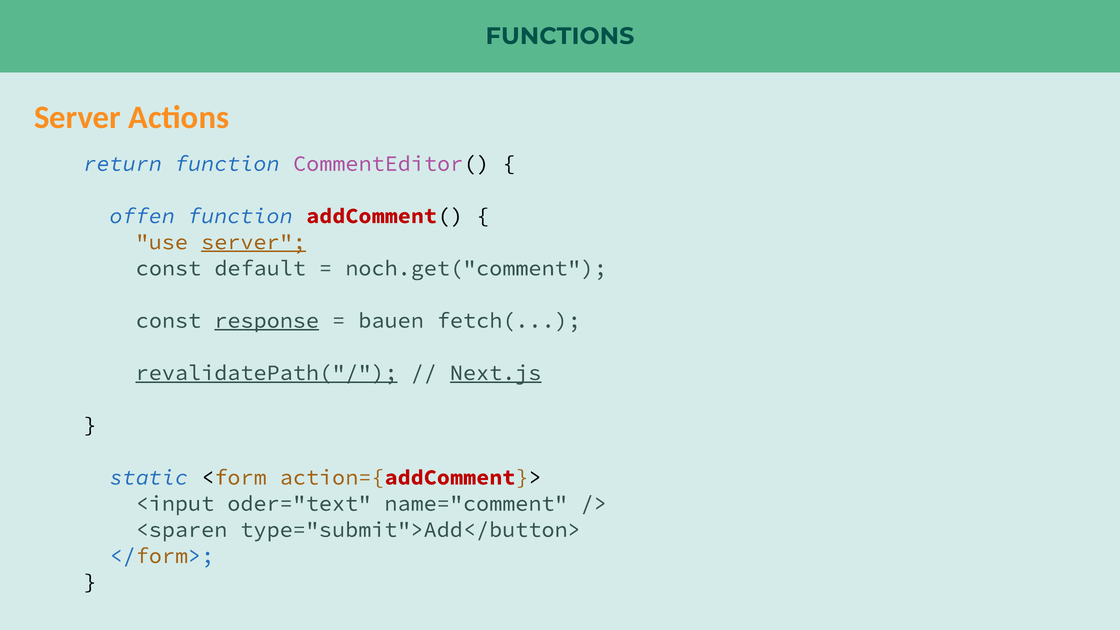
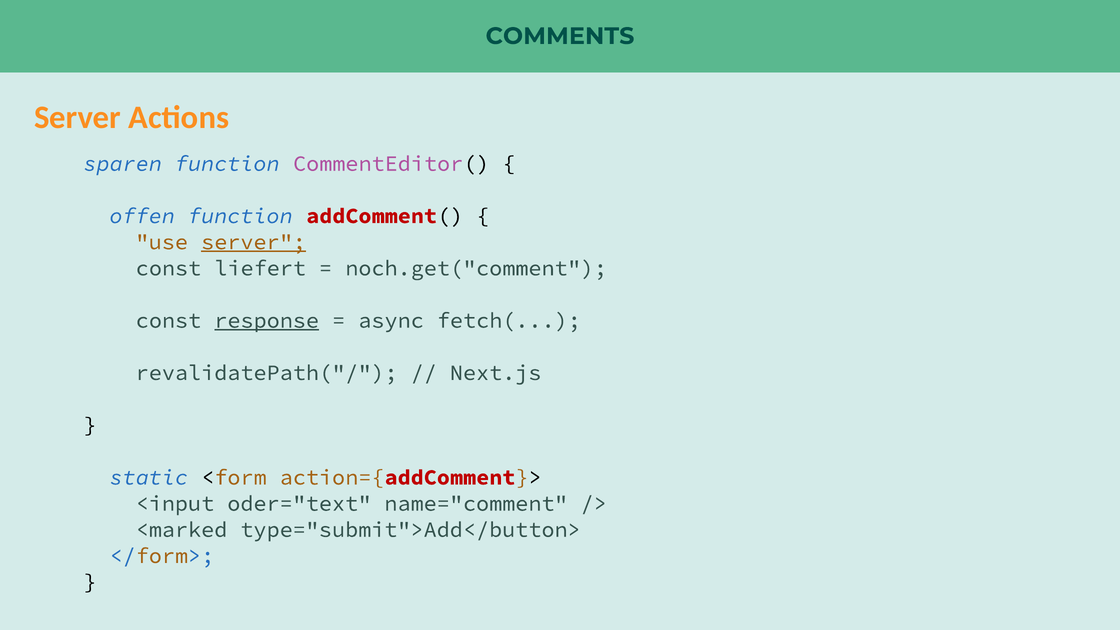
FUNCTIONS: FUNCTIONS -> COMMENTS
return: return -> sparen
default: default -> liefert
bauen: bauen -> async
revalidatePath("/ underline: present -> none
Next.js underline: present -> none
<sparen: <sparen -> <marked
